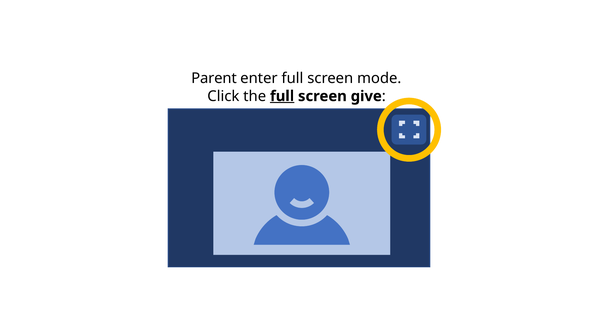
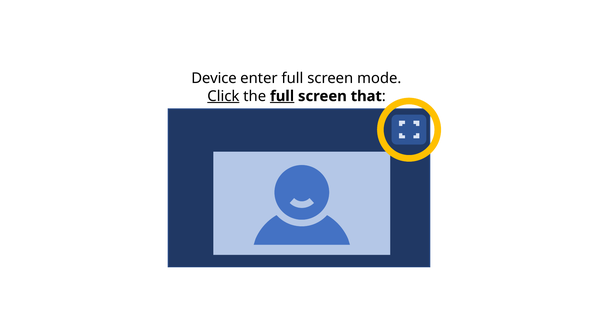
Parent: Parent -> Device
Click underline: none -> present
give: give -> that
